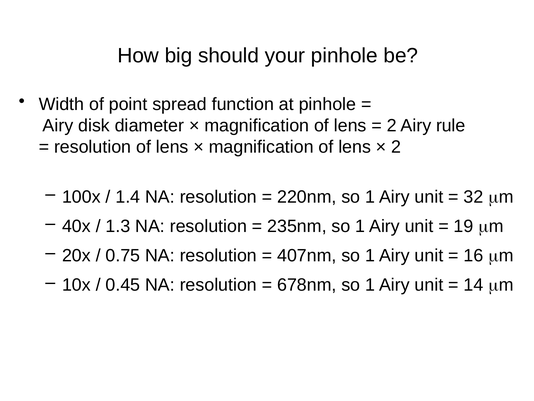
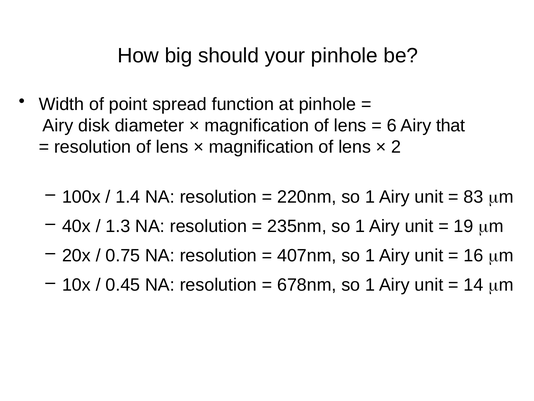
2 at (392, 125): 2 -> 6
rule: rule -> that
32: 32 -> 83
